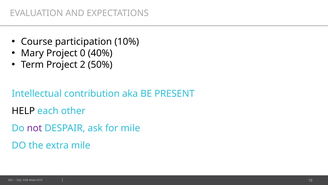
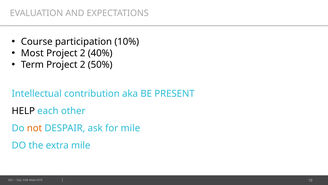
Mary: Mary -> Most
0 at (83, 53): 0 -> 2
not colour: purple -> orange
